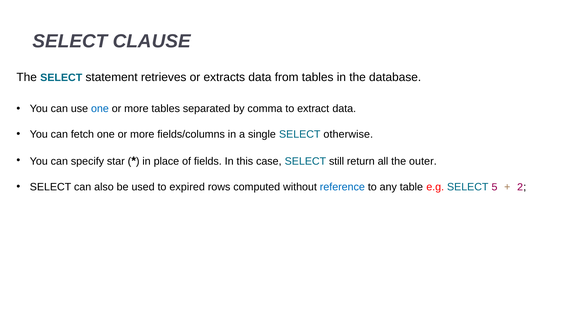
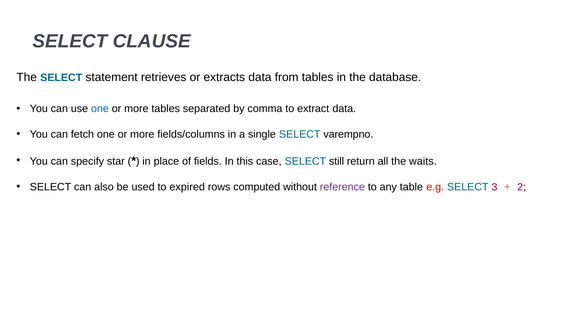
otherwise: otherwise -> varempno
outer: outer -> waits
reference colour: blue -> purple
5: 5 -> 3
